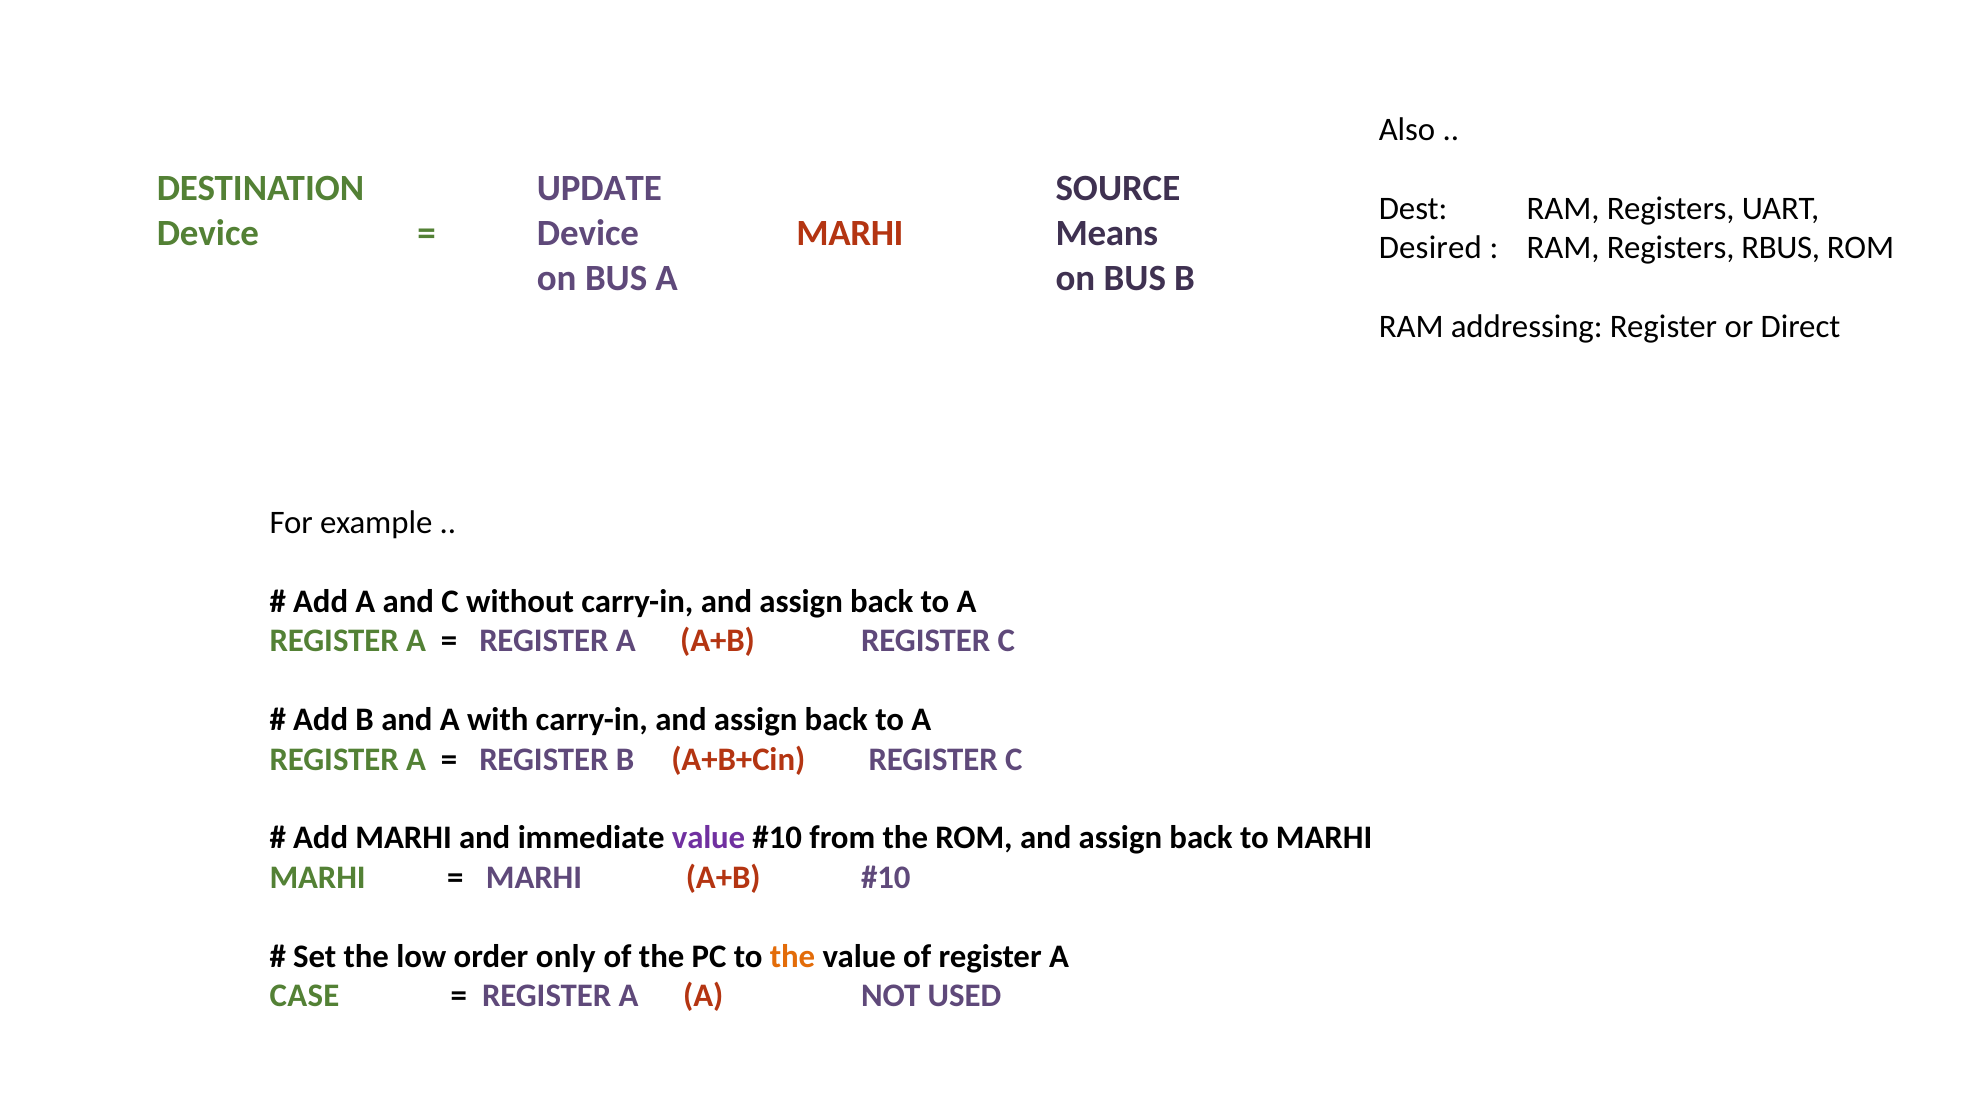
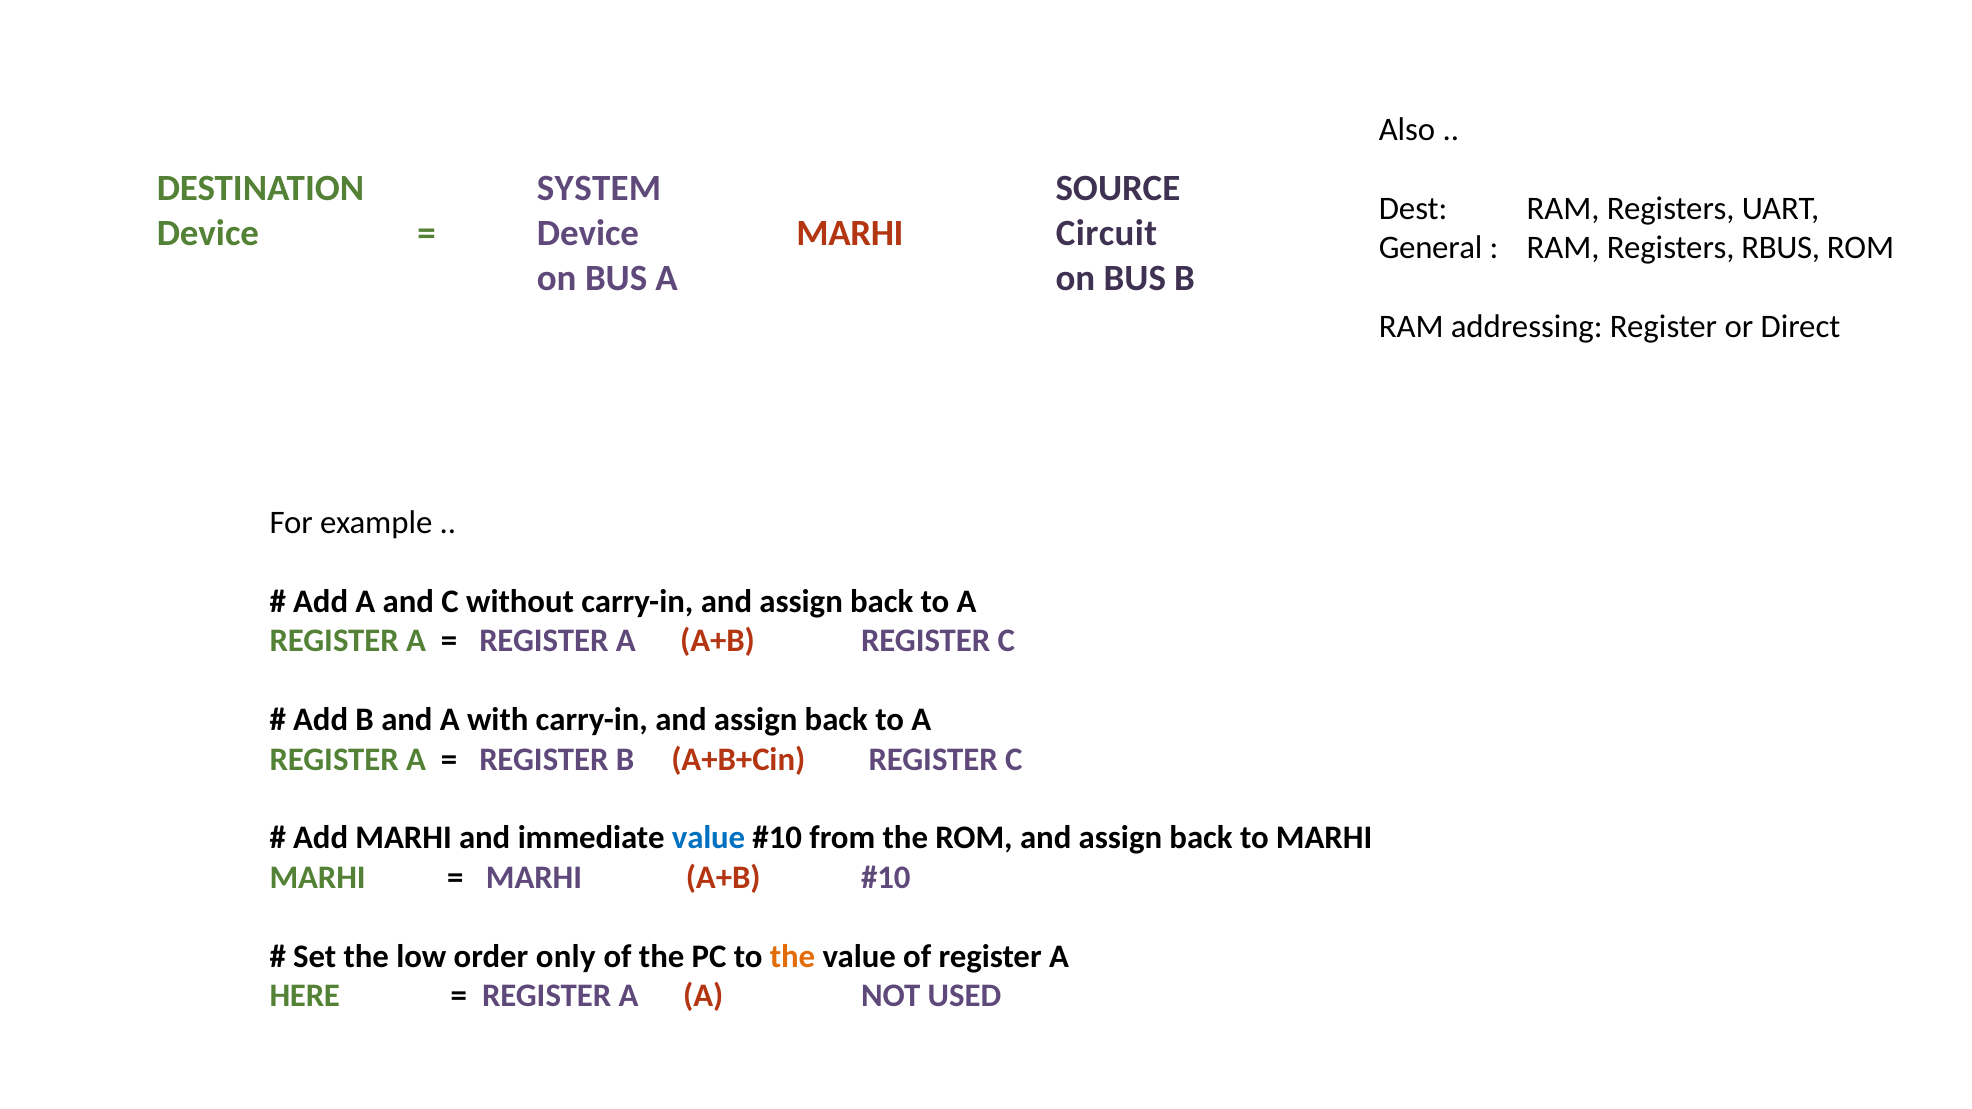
UPDATE: UPDATE -> SYSTEM
Means: Means -> Circuit
Desired: Desired -> General
value at (709, 838) colour: purple -> blue
CASE: CASE -> HERE
